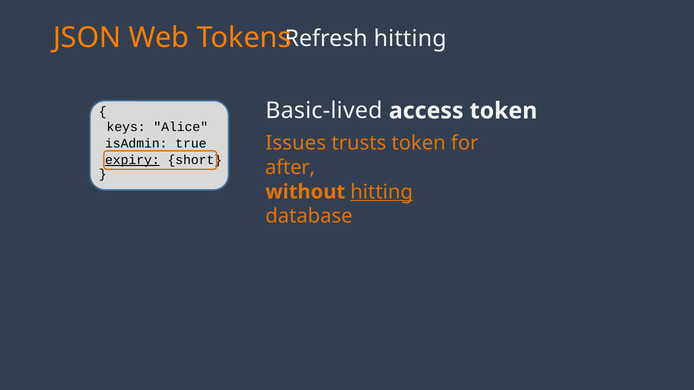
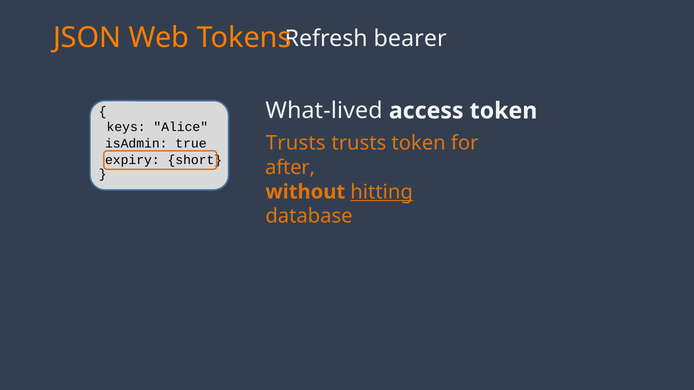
Refresh hitting: hitting -> bearer
Basic-lived: Basic-lived -> What-lived
Issues at (296, 143): Issues -> Trusts
expiry underline: present -> none
